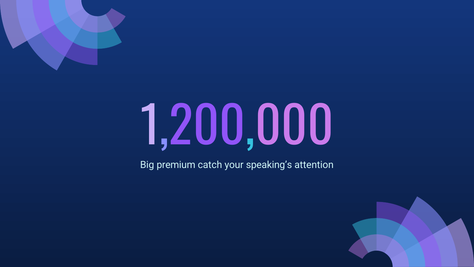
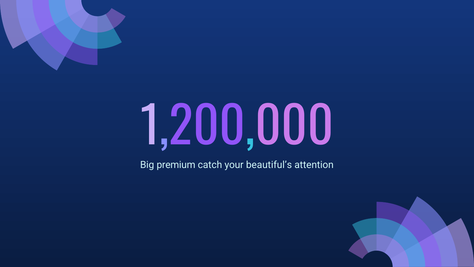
speaking’s: speaking’s -> beautiful’s
